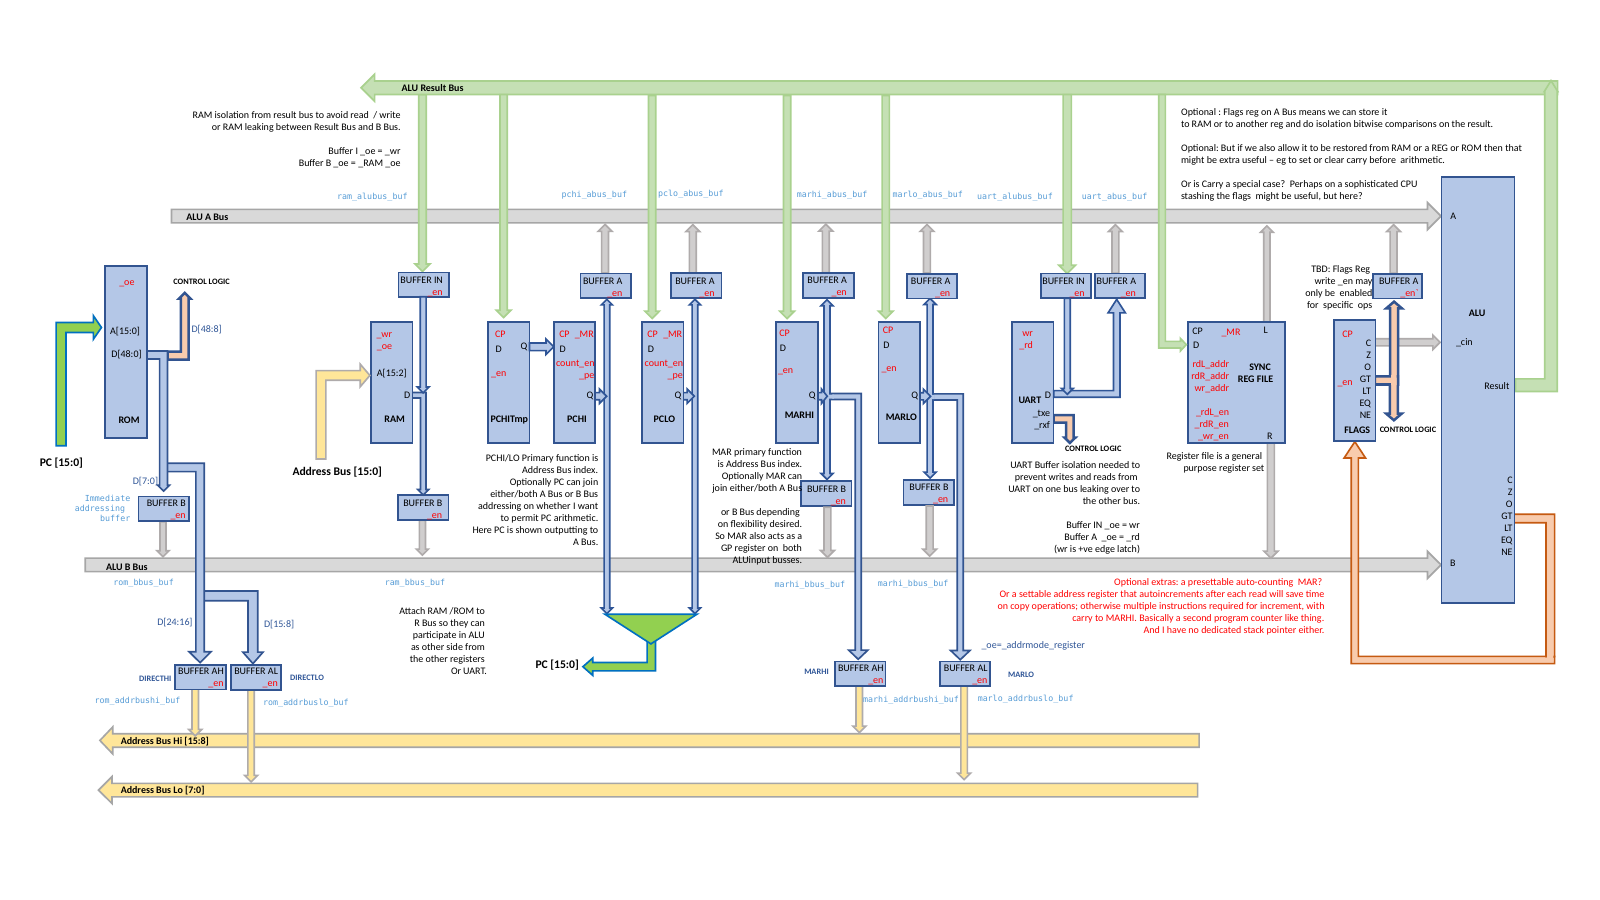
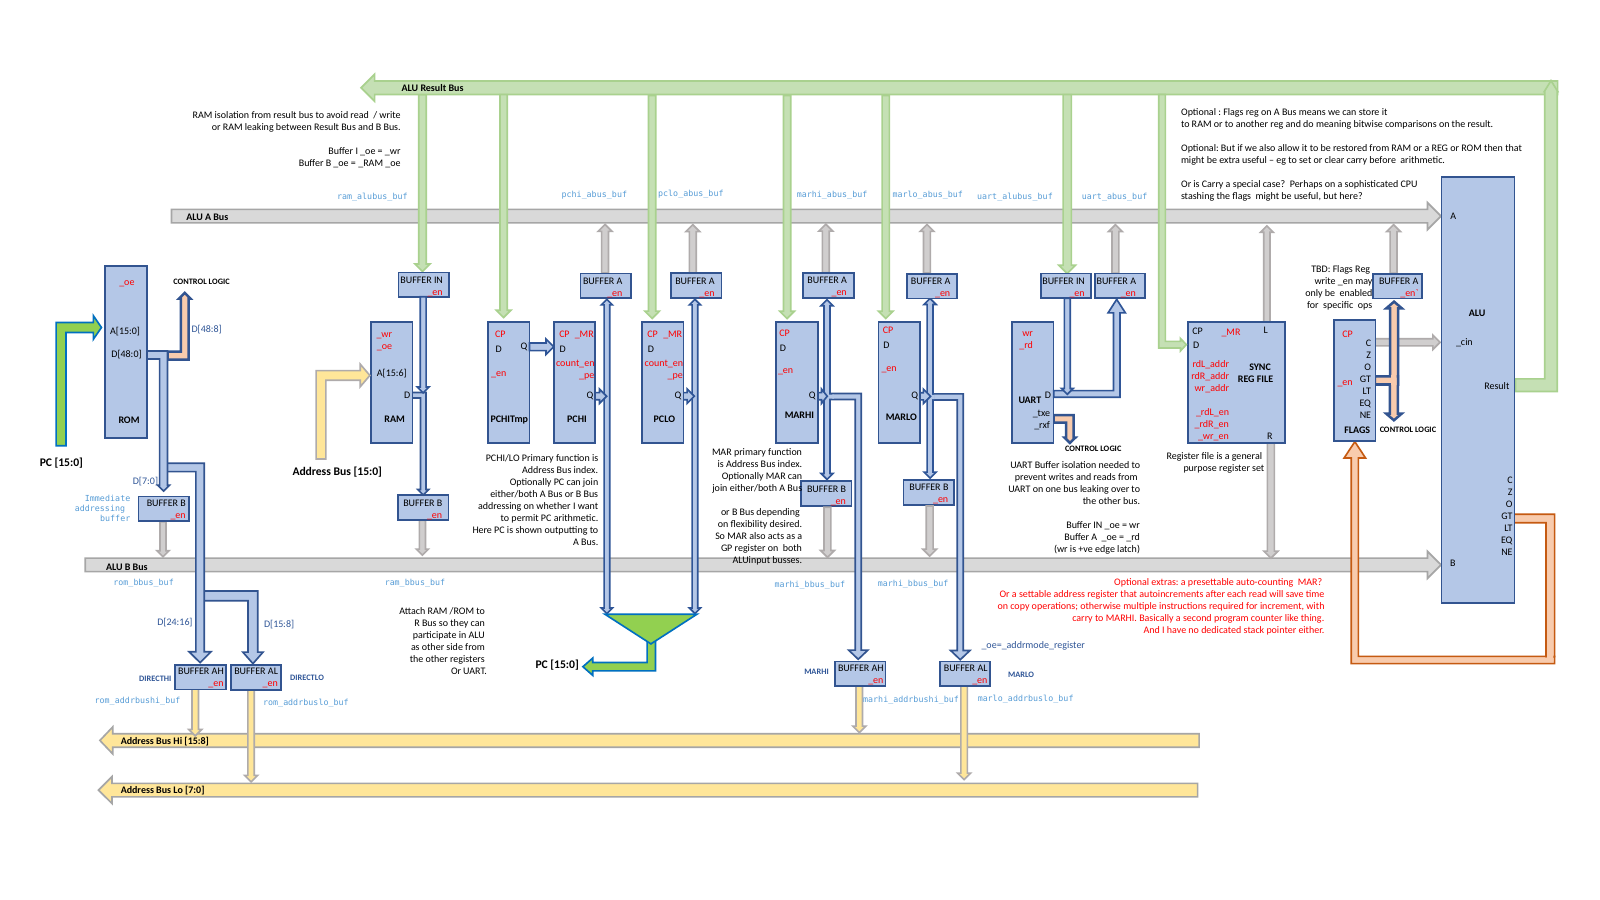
do isolation: isolation -> meaning
A[15:2: A[15:2 -> A[15:6
